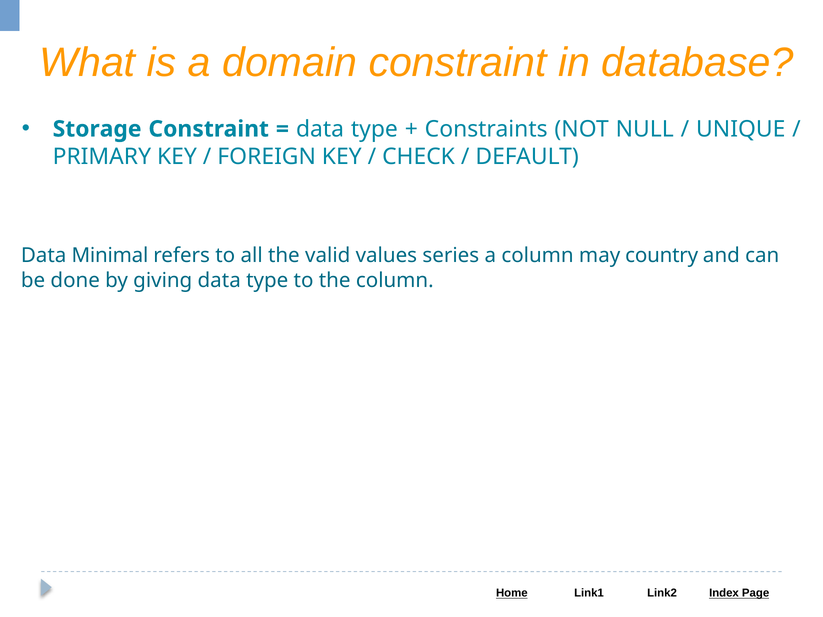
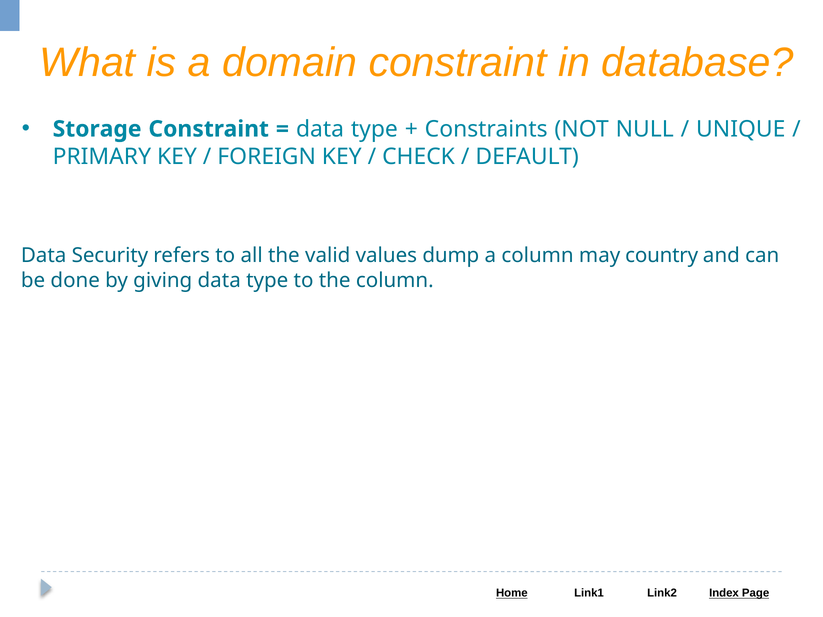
Minimal: Minimal -> Security
series: series -> dump
